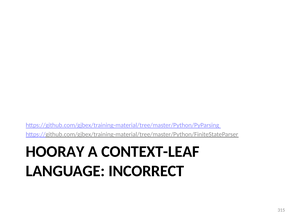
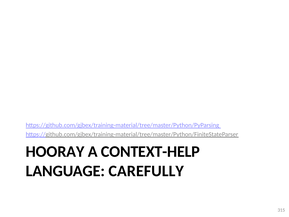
CONTEXT-LEAF: CONTEXT-LEAF -> CONTEXT-HELP
INCORRECT: INCORRECT -> CAREFULLY
